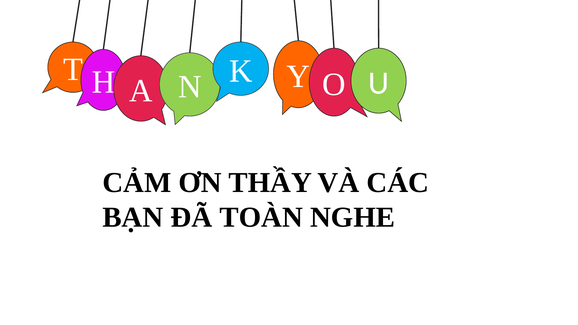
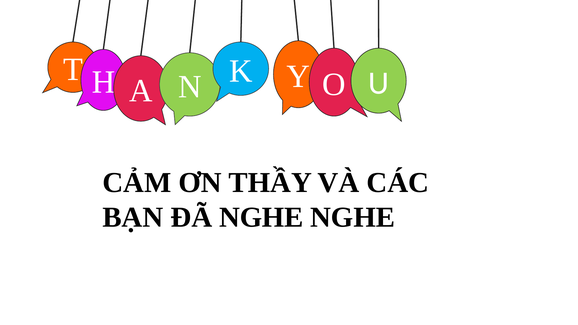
ĐÃ TOÀN: TOÀN -> NGHE
